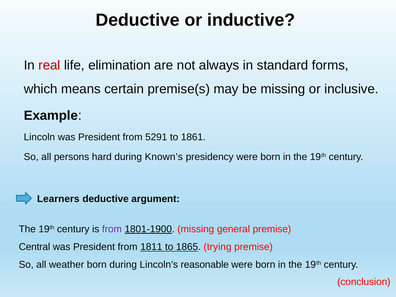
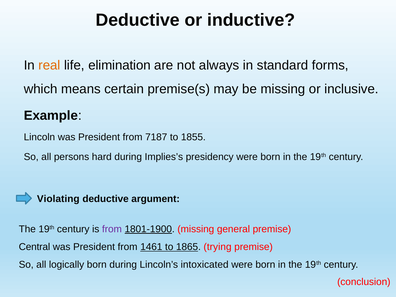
real colour: red -> orange
5291: 5291 -> 7187
1861: 1861 -> 1855
Known’s: Known’s -> Implies’s
Learners: Learners -> Violating
1811: 1811 -> 1461
weather: weather -> logically
reasonable: reasonable -> intoxicated
